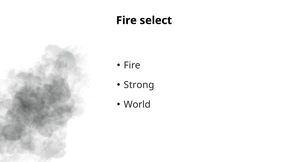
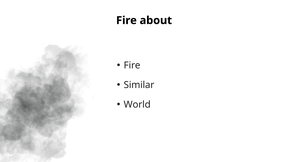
select: select -> about
Strong: Strong -> Similar
